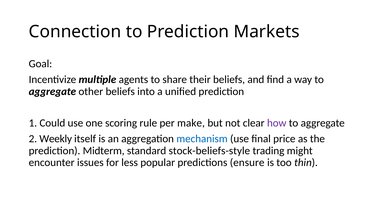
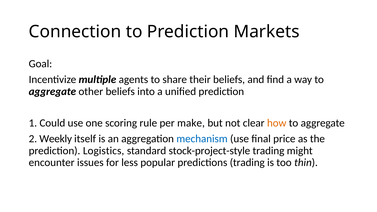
how colour: purple -> orange
Midterm: Midterm -> Logistics
stock-beliefs-style: stock-beliefs-style -> stock-project-style
predictions ensure: ensure -> trading
